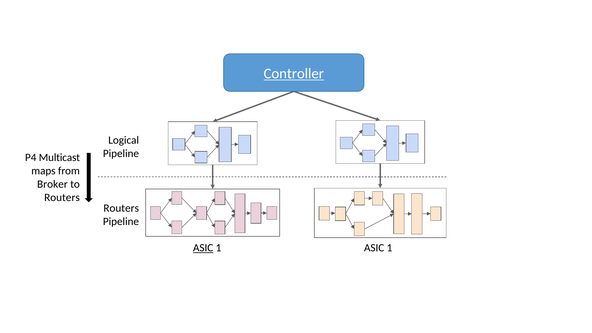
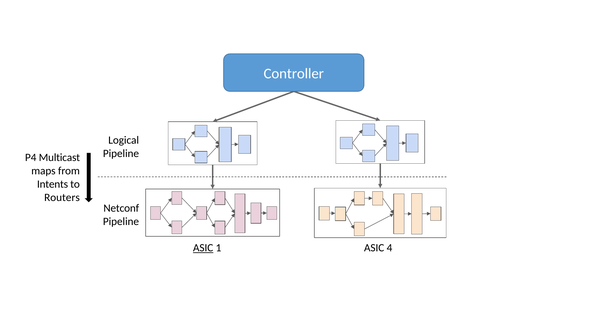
Controller underline: present -> none
Broker: Broker -> Intents
Routers at (121, 208): Routers -> Netconf
1 ASIC 1: 1 -> 4
